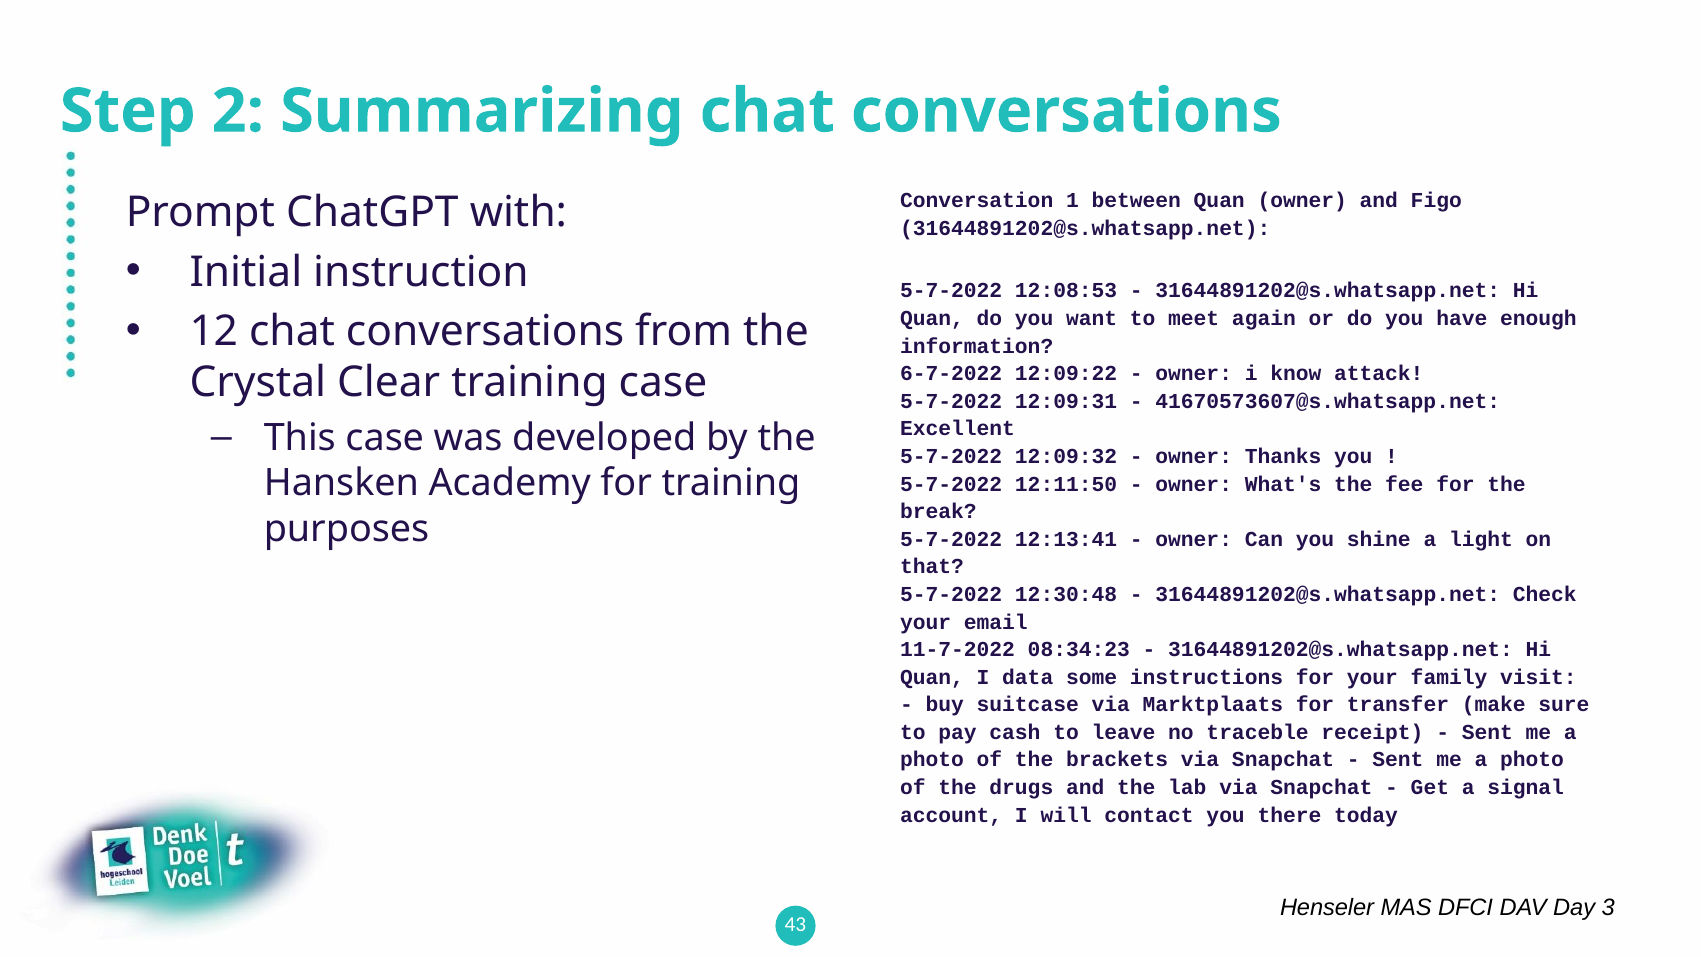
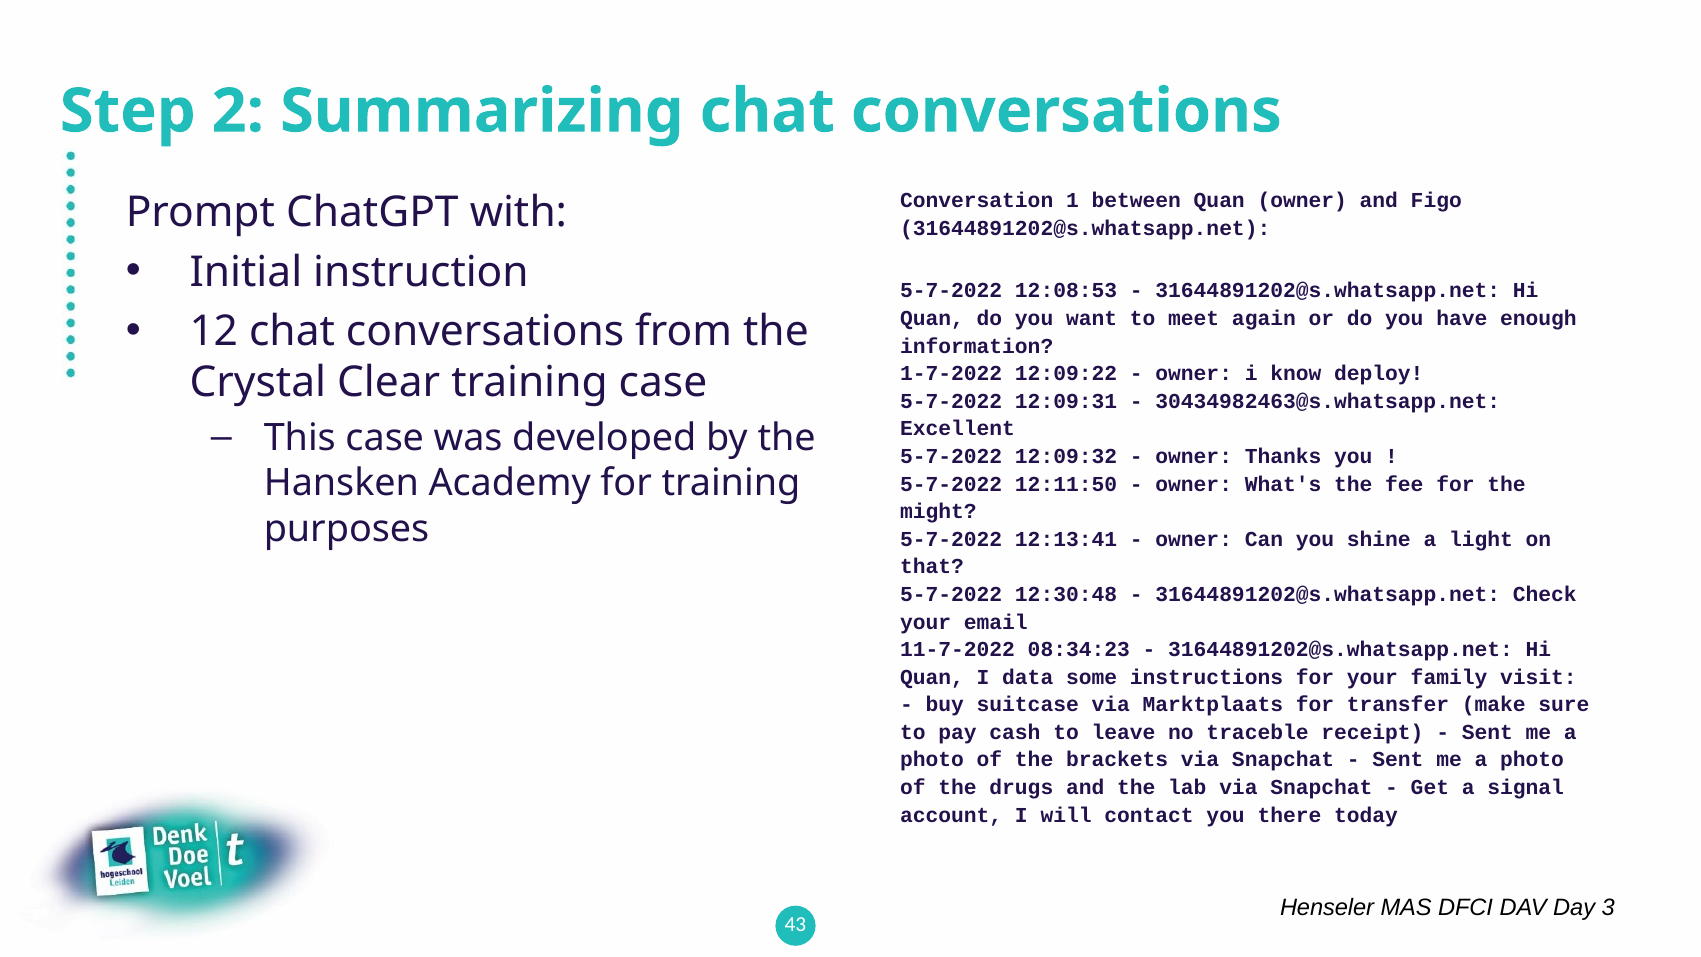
6-7-2022: 6-7-2022 -> 1-7-2022
attack: attack -> deploy
41670573607@s.whatsapp.net: 41670573607@s.whatsapp.net -> 30434982463@s.whatsapp.net
break: break -> might
